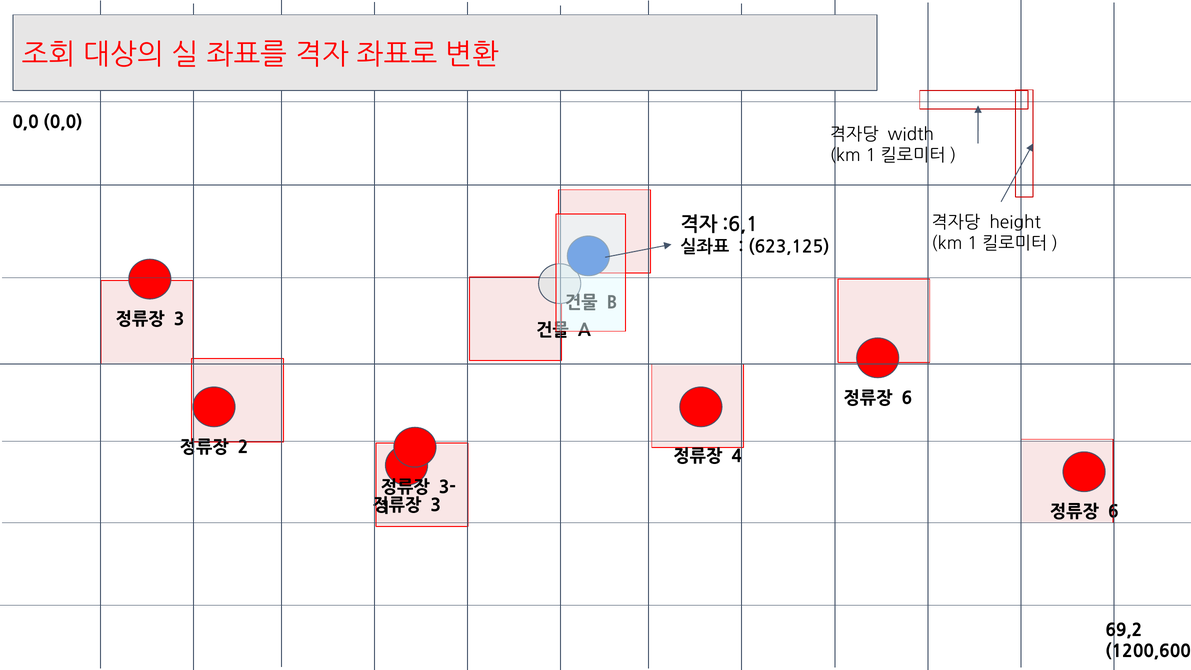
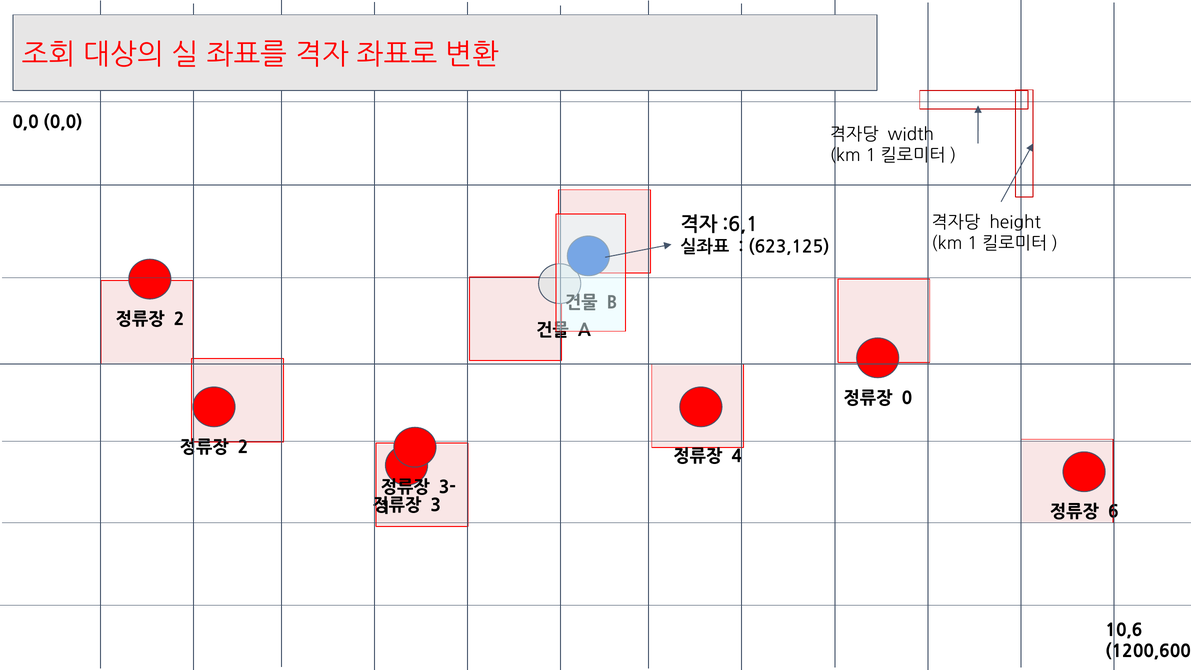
3 at (179, 319): 3 -> 2
6 at (907, 398): 6 -> 0
69,2: 69,2 -> 10,6
